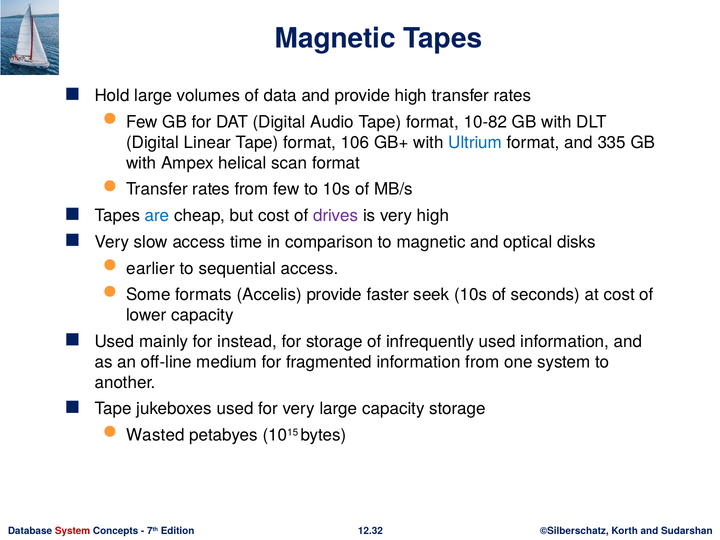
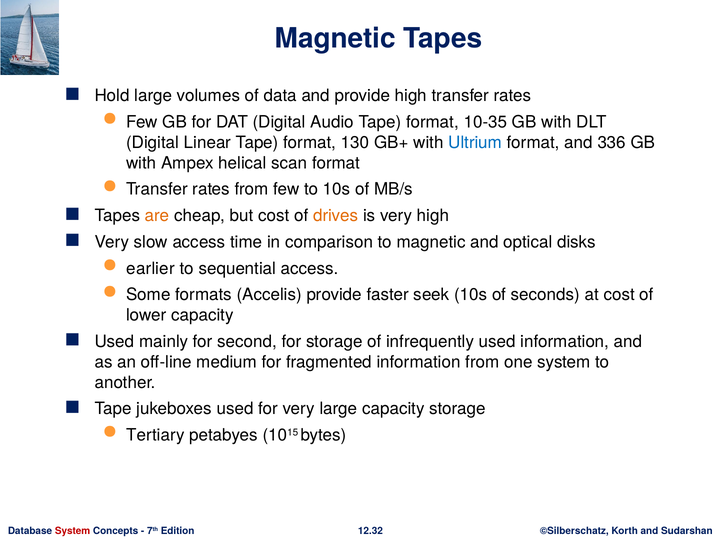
10-82: 10-82 -> 10-35
106: 106 -> 130
335: 335 -> 336
are colour: blue -> orange
drives colour: purple -> orange
instead: instead -> second
Wasted: Wasted -> Tertiary
